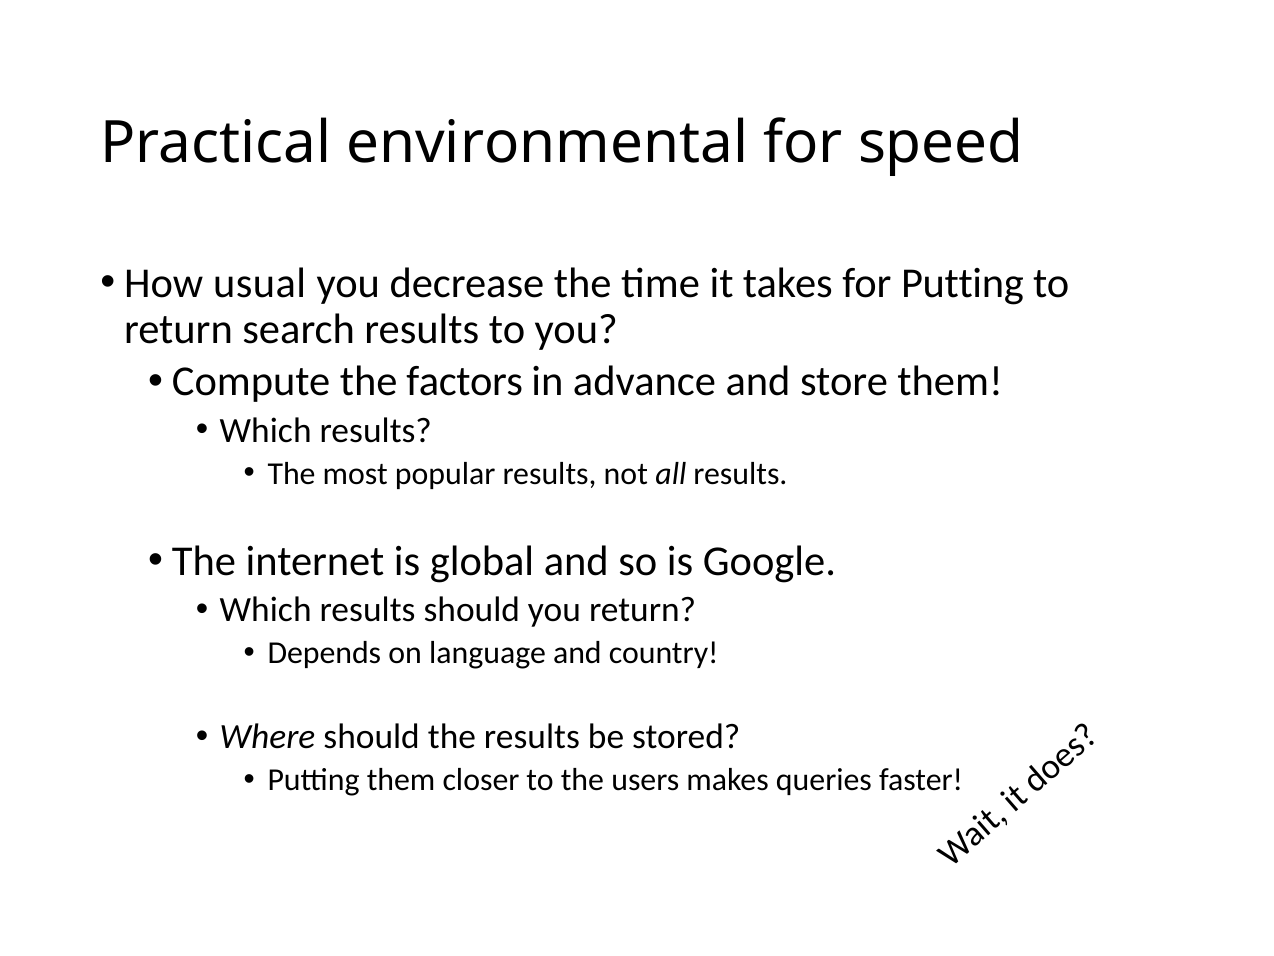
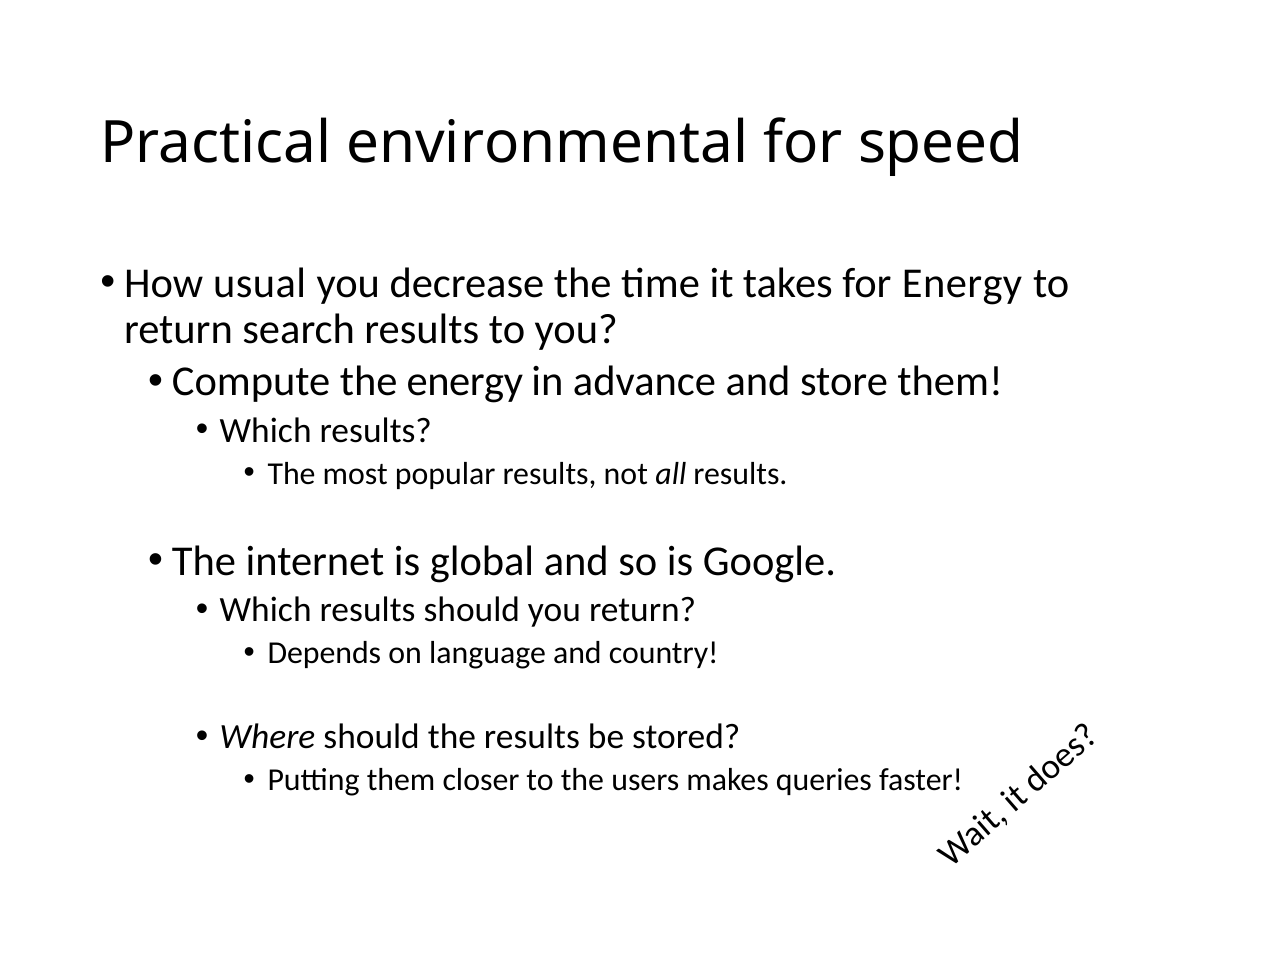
for Putting: Putting -> Energy
the factors: factors -> energy
